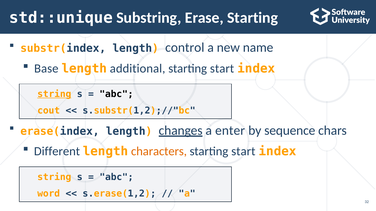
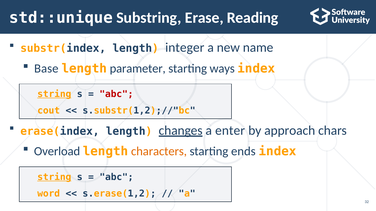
Erase Starting: Starting -> Reading
control: control -> integer
additional: additional -> parameter
start at (222, 69): start -> ways
abc at (116, 94) colour: black -> red
sequence: sequence -> approach
Different: Different -> Overload
start at (243, 152): start -> ends
string at (54, 177) underline: none -> present
